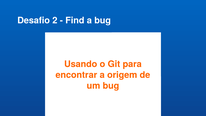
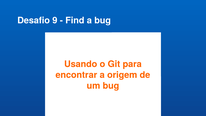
2: 2 -> 9
